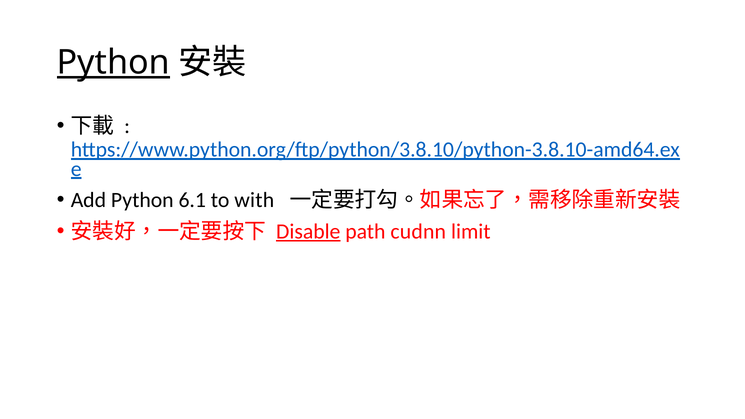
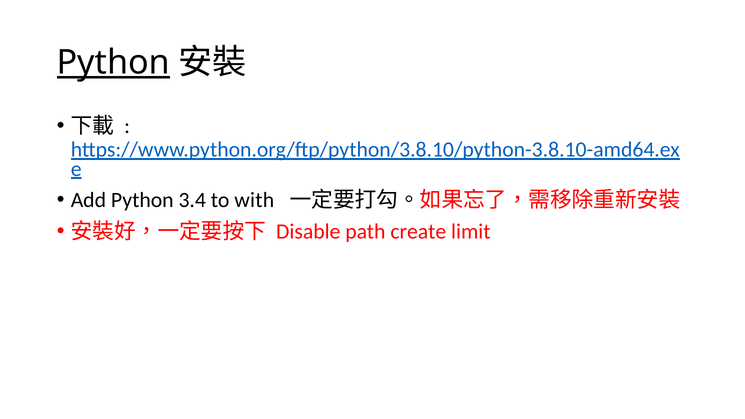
6.1: 6.1 -> 3.4
Disable underline: present -> none
cudnn: cudnn -> create
